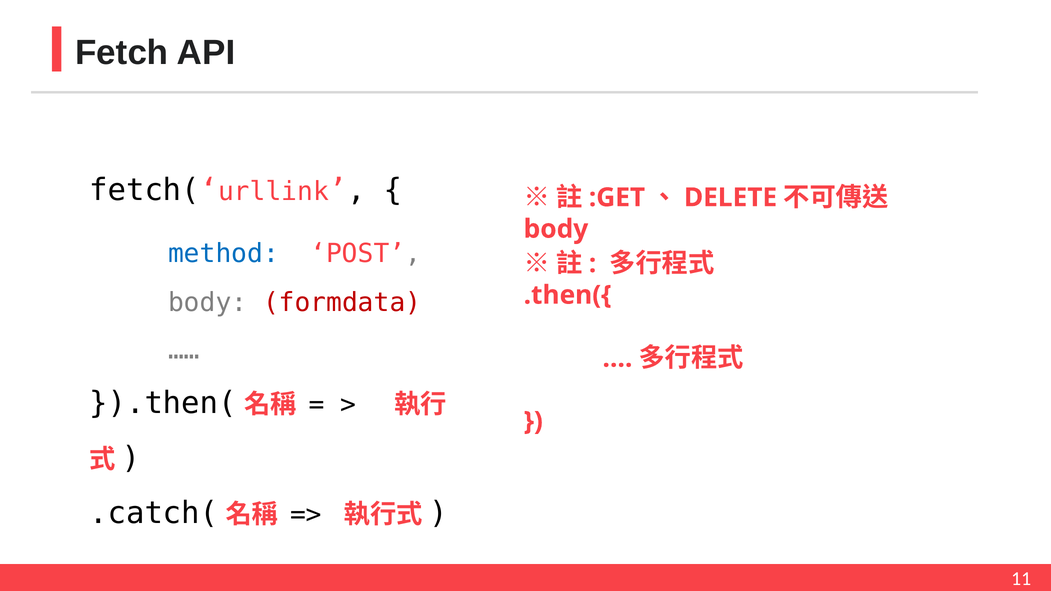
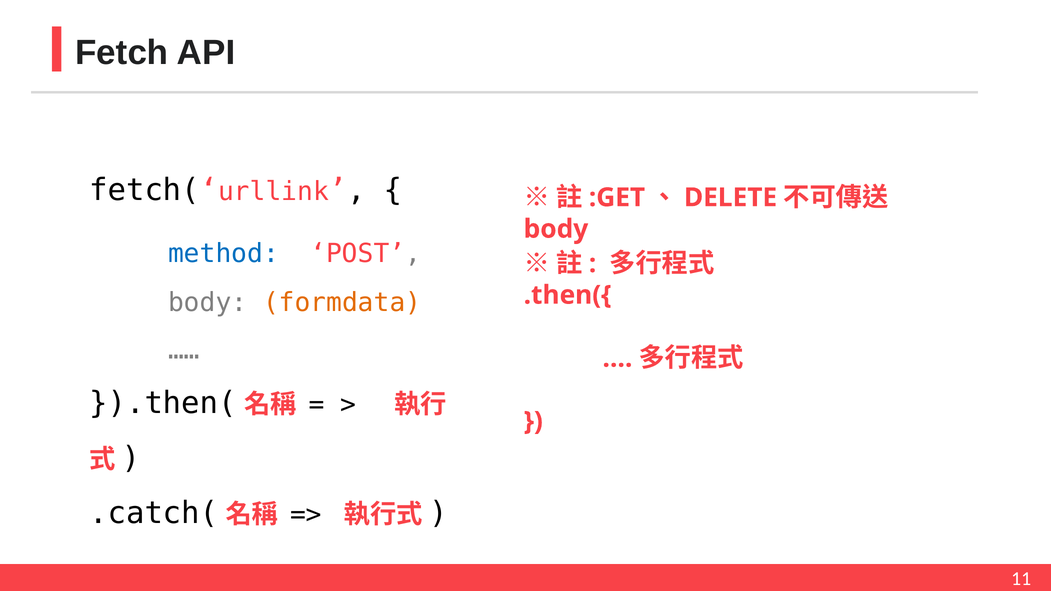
formdata colour: red -> orange
